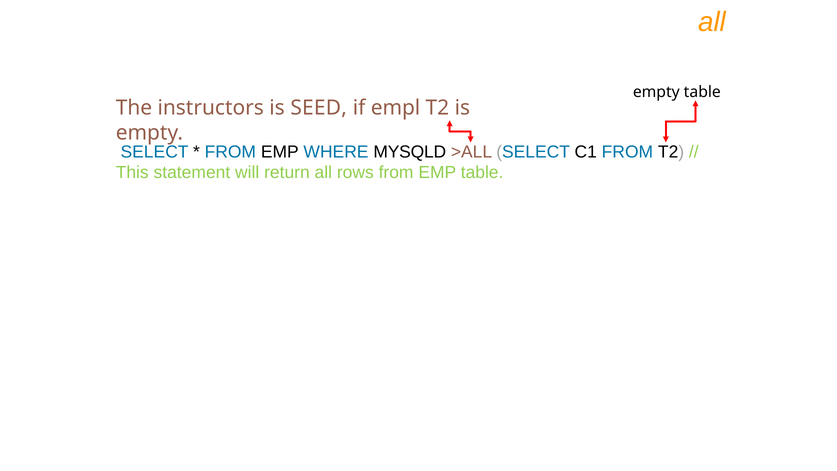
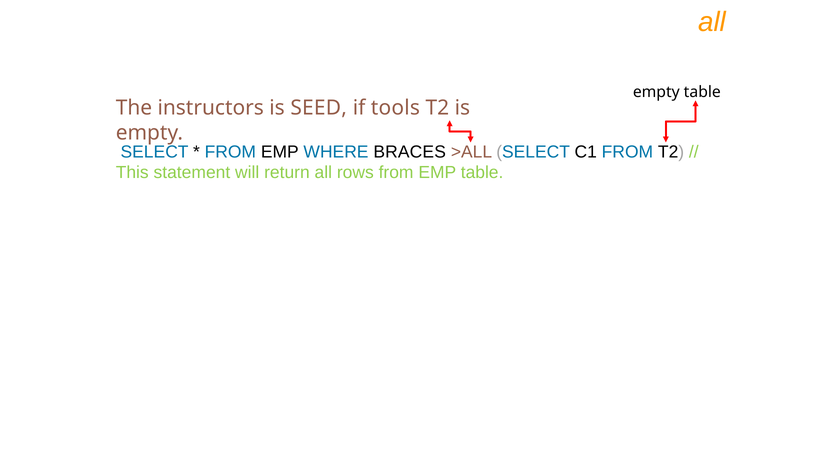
empl: empl -> tools
MYSQLD: MYSQLD -> BRACES
